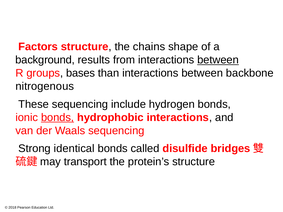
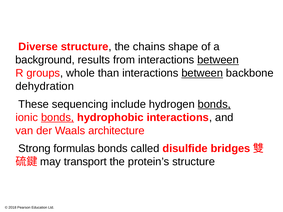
Factors: Factors -> Diverse
bases: bases -> whole
between at (202, 73) underline: none -> present
nitrogenous: nitrogenous -> dehydration
bonds at (214, 104) underline: none -> present
Waals sequencing: sequencing -> architecture
identical: identical -> formulas
